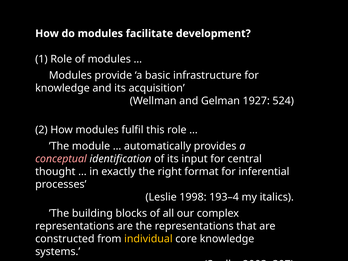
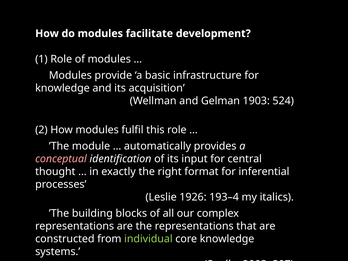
1927: 1927 -> 1903
1998: 1998 -> 1926
individual colour: yellow -> light green
